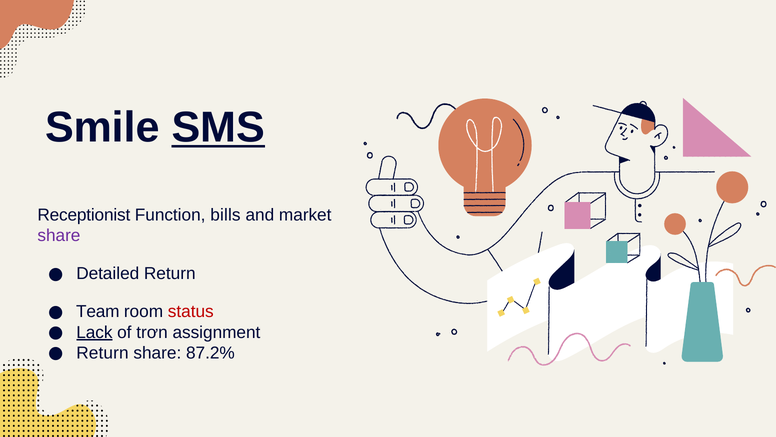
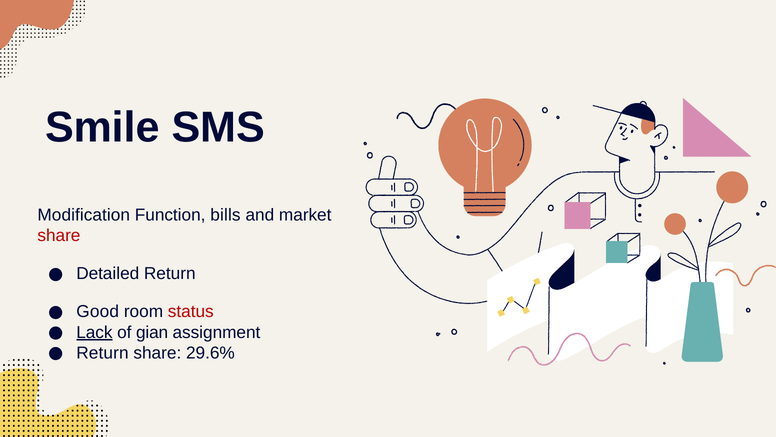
SMS underline: present -> none
Receptionist: Receptionist -> Modification
share at (59, 235) colour: purple -> red
Team: Team -> Good
trơn: trơn -> gian
87.2%: 87.2% -> 29.6%
